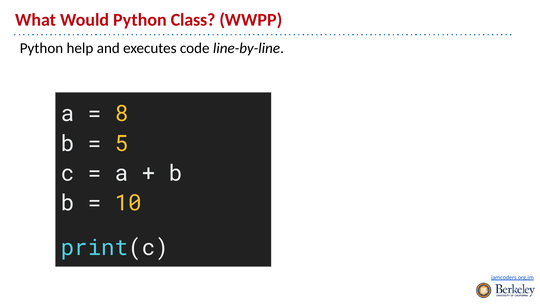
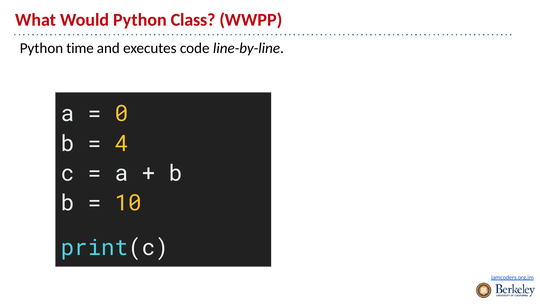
help: help -> time
8: 8 -> 0
5: 5 -> 4
